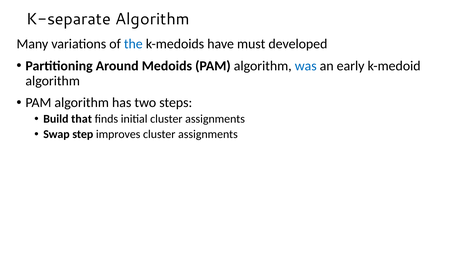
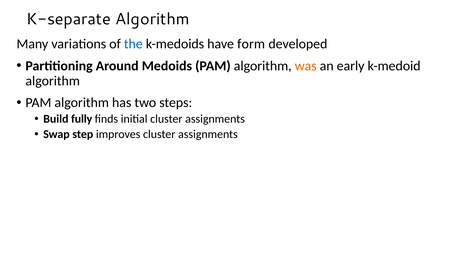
must: must -> form
was colour: blue -> orange
that: that -> fully
